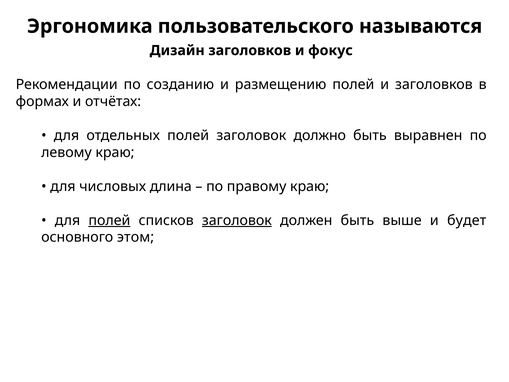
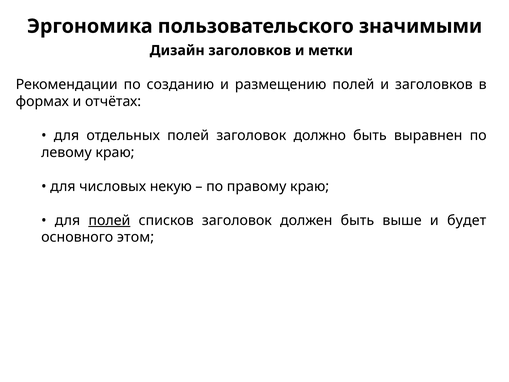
называются: называются -> значимыми
фокус: фокус -> метки
длина: длина -> некую
заголовок at (237, 220) underline: present -> none
